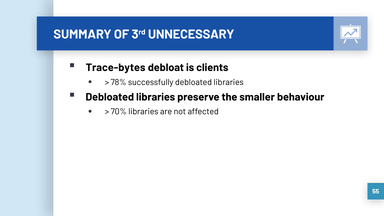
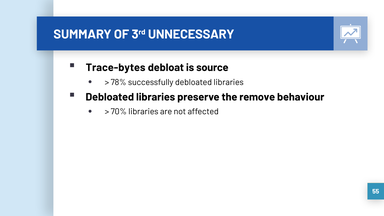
clients: clients -> source
smaller: smaller -> remove
